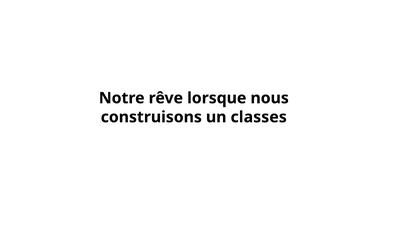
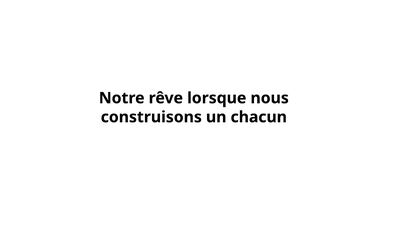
classes: classes -> chacun
